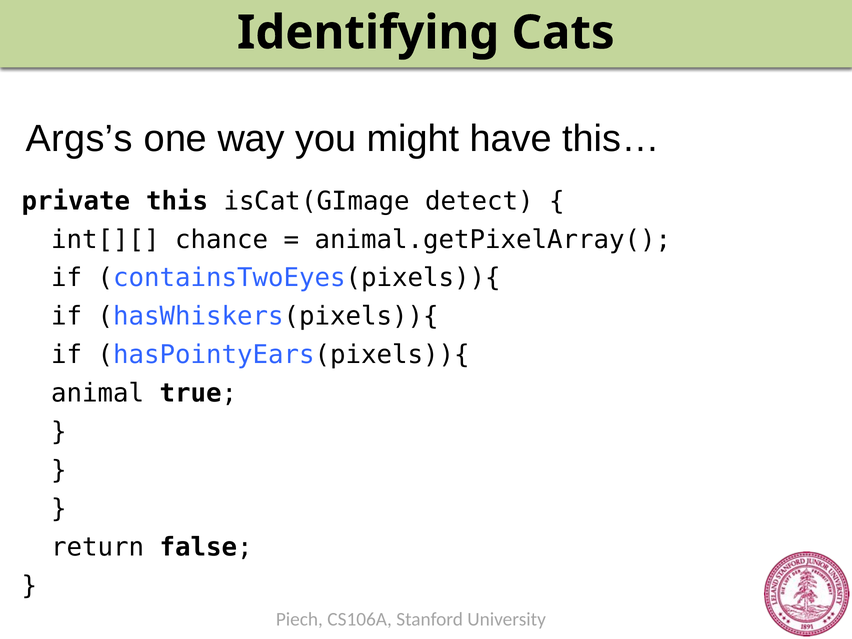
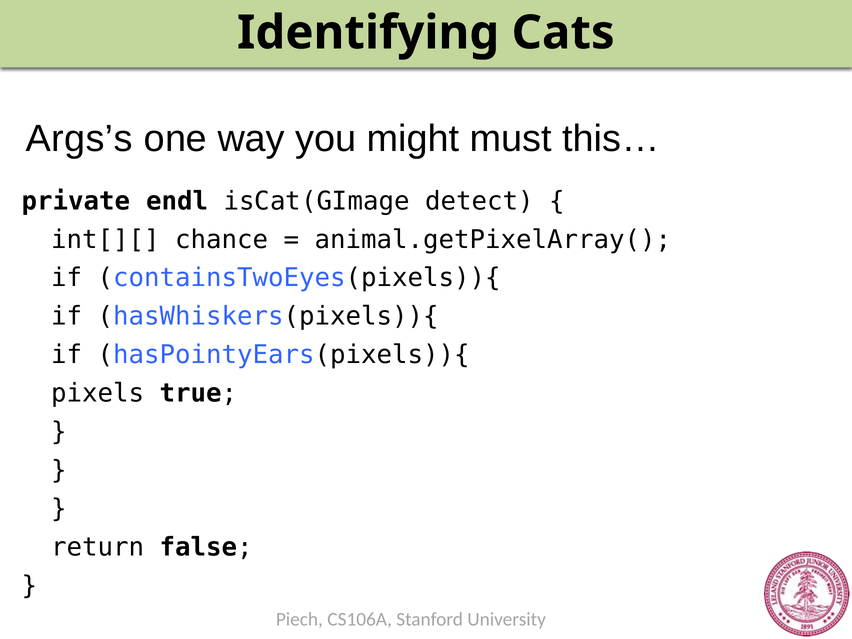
have: have -> must
this: this -> endl
animal: animal -> pixels
